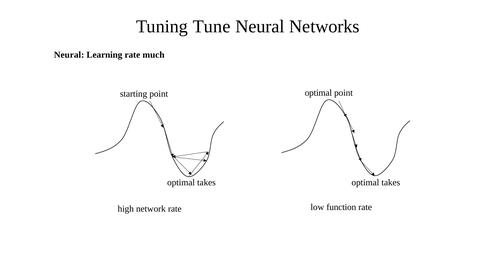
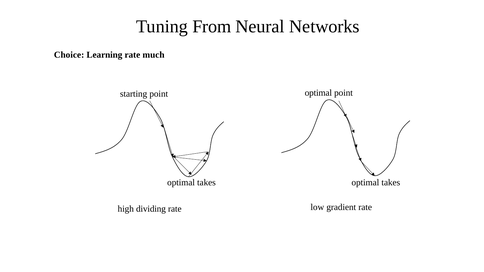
Tune: Tune -> From
Neural at (69, 55): Neural -> Choice
network: network -> dividing
function: function -> gradient
